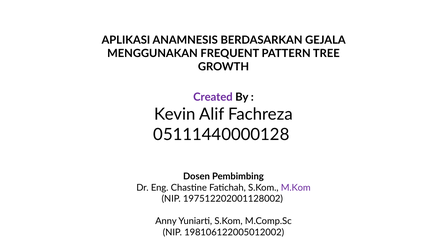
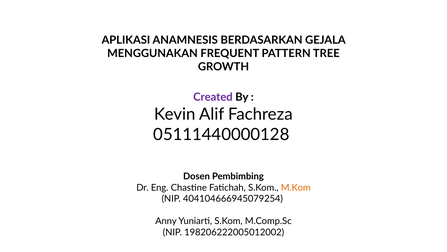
M.Kom colour: purple -> orange
197512202001128002: 197512202001128002 -> 404104666945079254
198106122005012002: 198106122005012002 -> 198206222005012002
